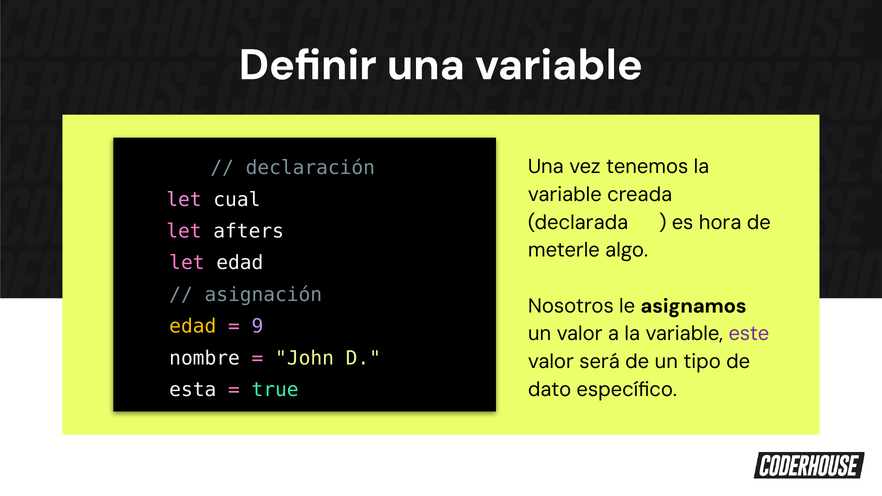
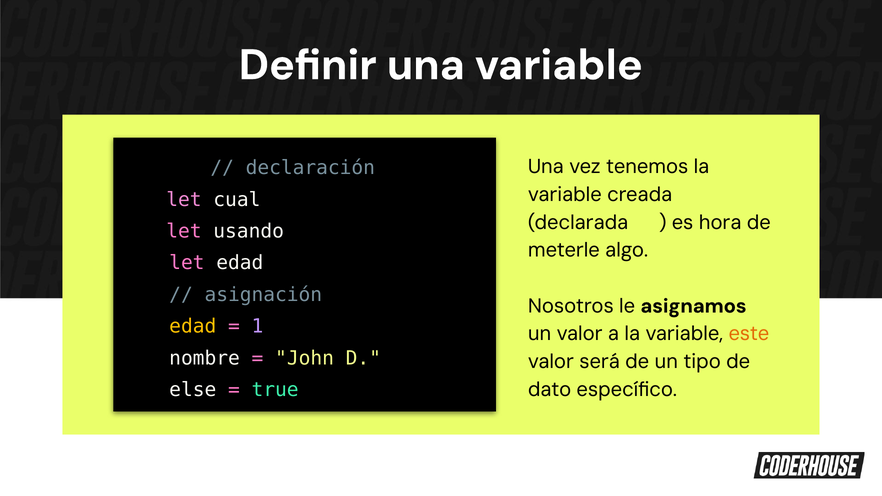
afters: afters -> usando
9: 9 -> 1
este colour: purple -> orange
esta: esta -> else
